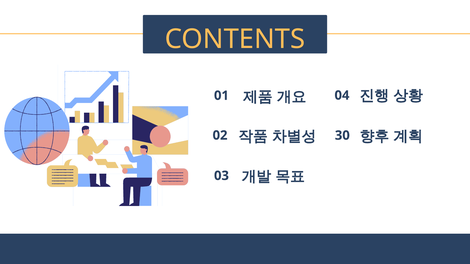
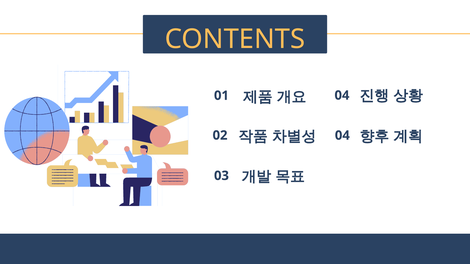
02 30: 30 -> 04
